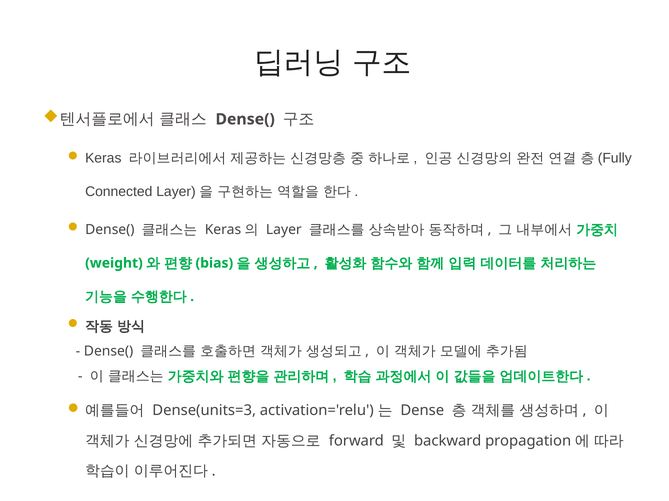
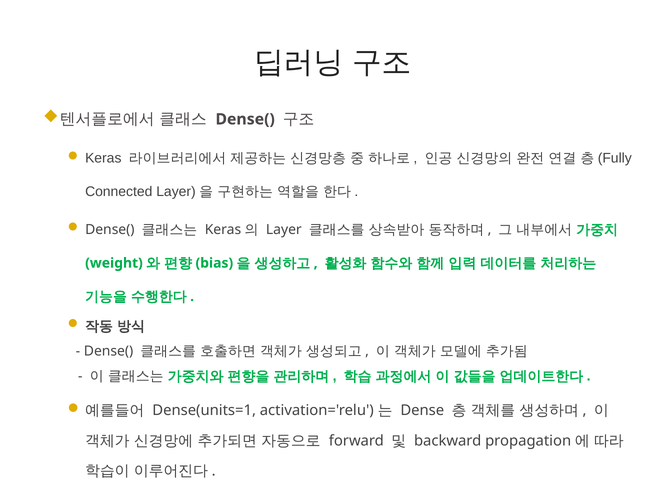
Dense(units=3: Dense(units=3 -> Dense(units=1
